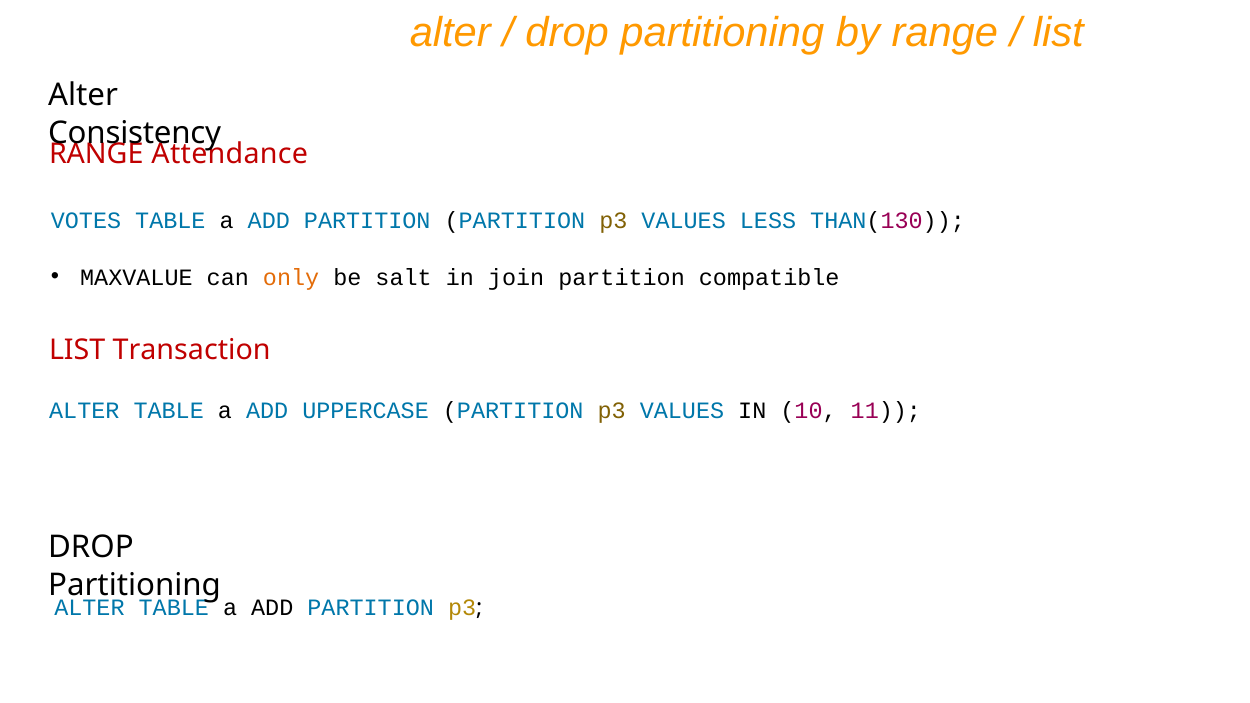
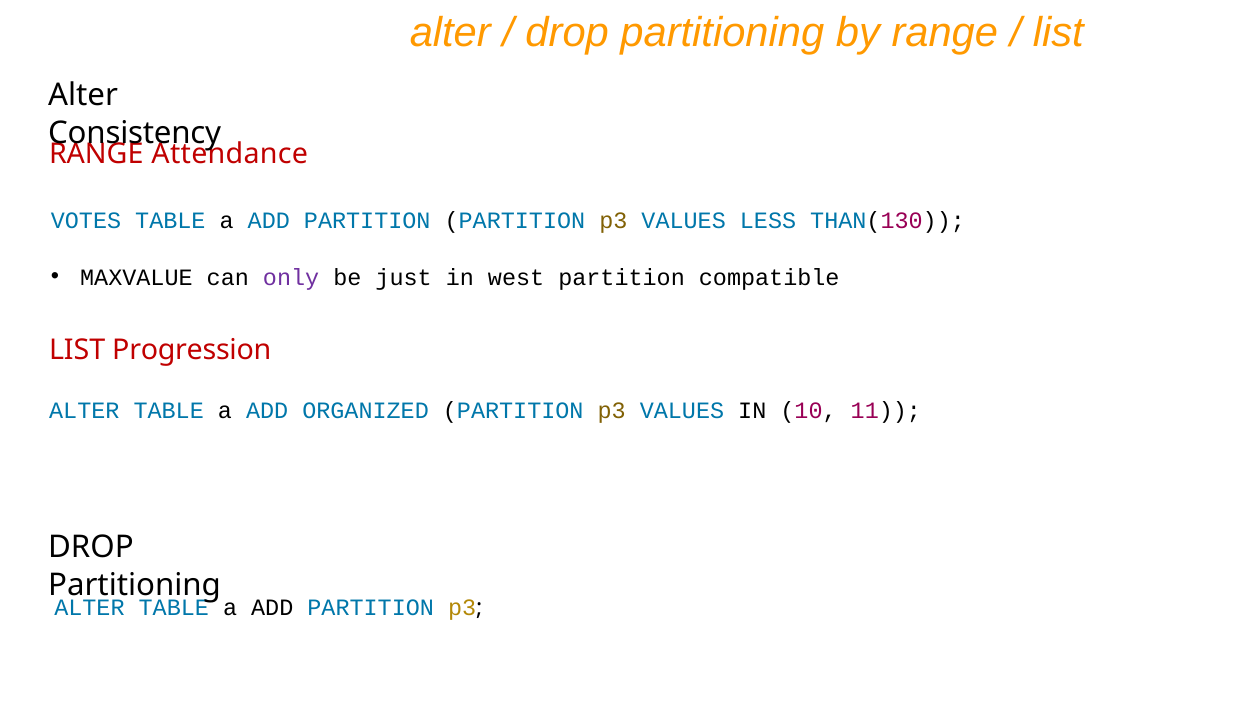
only colour: orange -> purple
salt: salt -> just
join: join -> west
Transaction: Transaction -> Progression
UPPERCASE: UPPERCASE -> ORGANIZED
